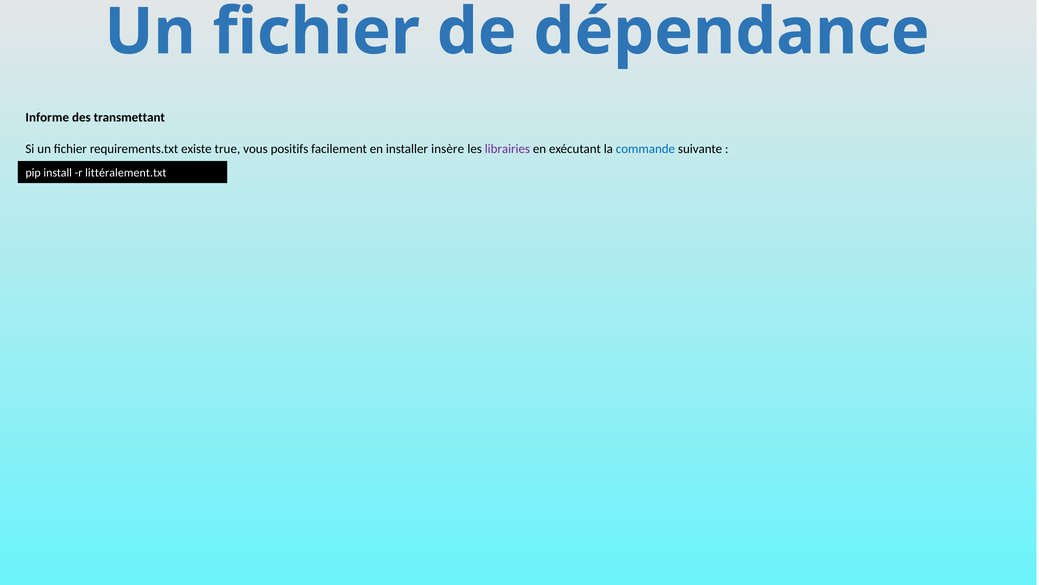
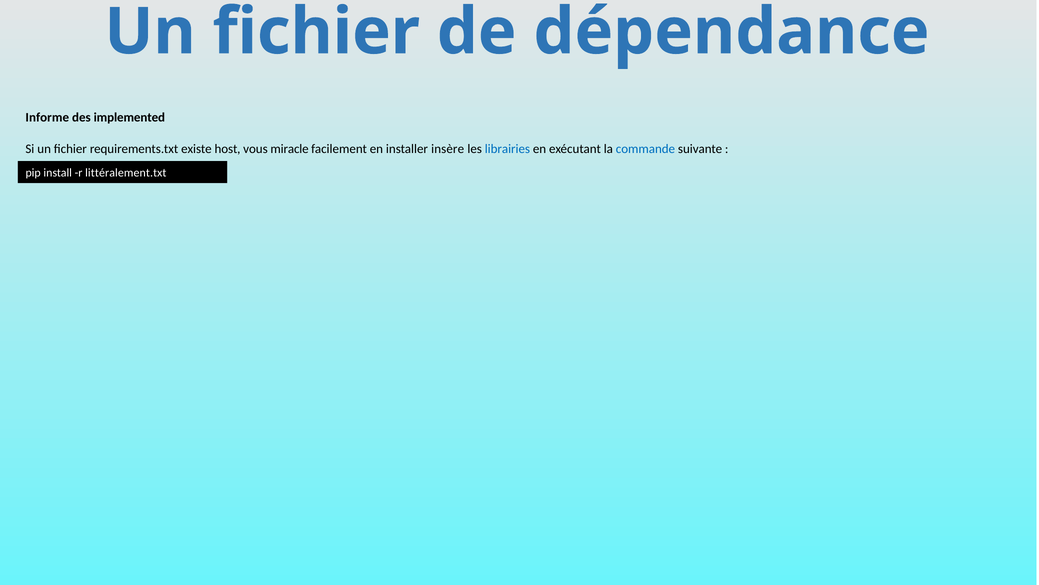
transmettant: transmettant -> implemented
true: true -> host
positifs: positifs -> miracle
librairies colour: purple -> blue
